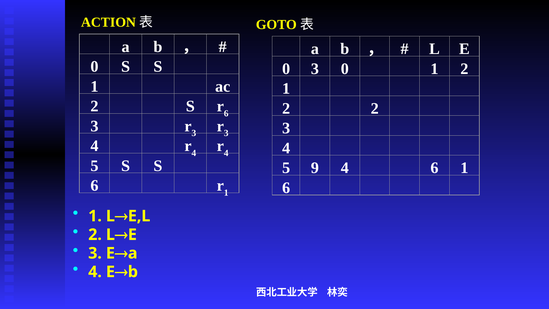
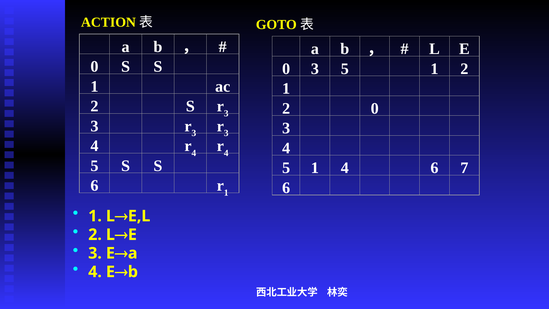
3 0: 0 -> 5
6 at (226, 113): 6 -> 3
2 2: 2 -> 0
9 at (315, 168): 9 -> 1
6 1: 1 -> 7
